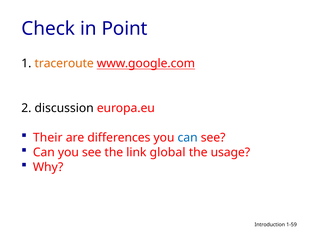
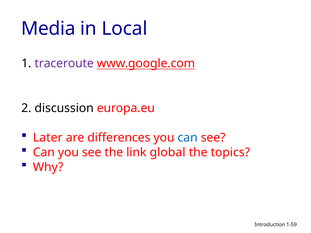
Check: Check -> Media
Point: Point -> Local
traceroute colour: orange -> purple
Their: Their -> Later
usage: usage -> topics
